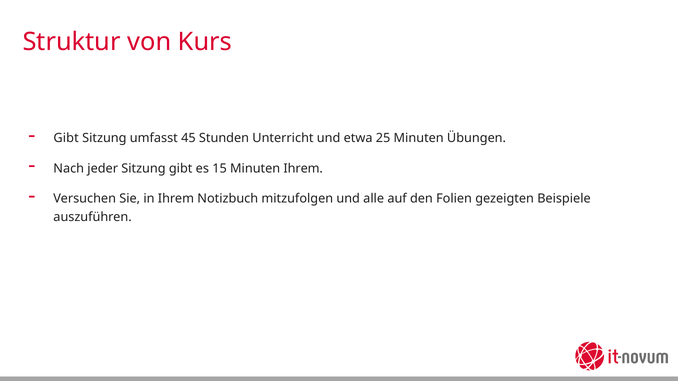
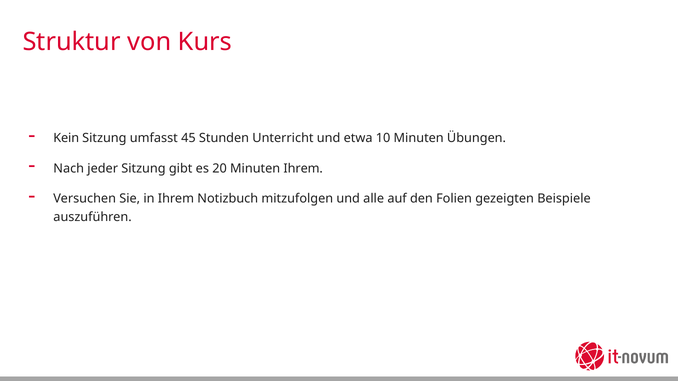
Gibt at (66, 138): Gibt -> Kein
25: 25 -> 10
15: 15 -> 20
